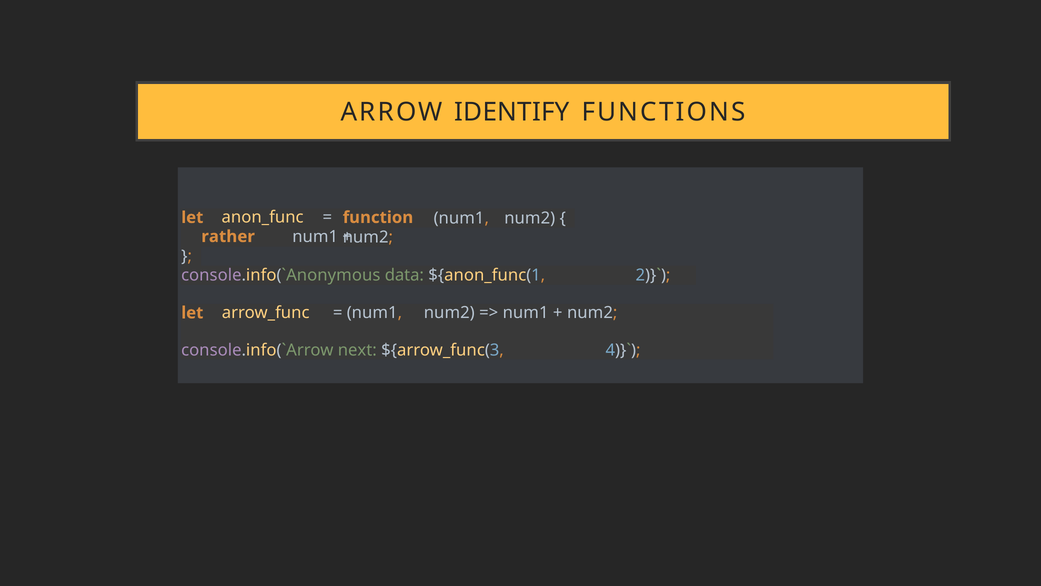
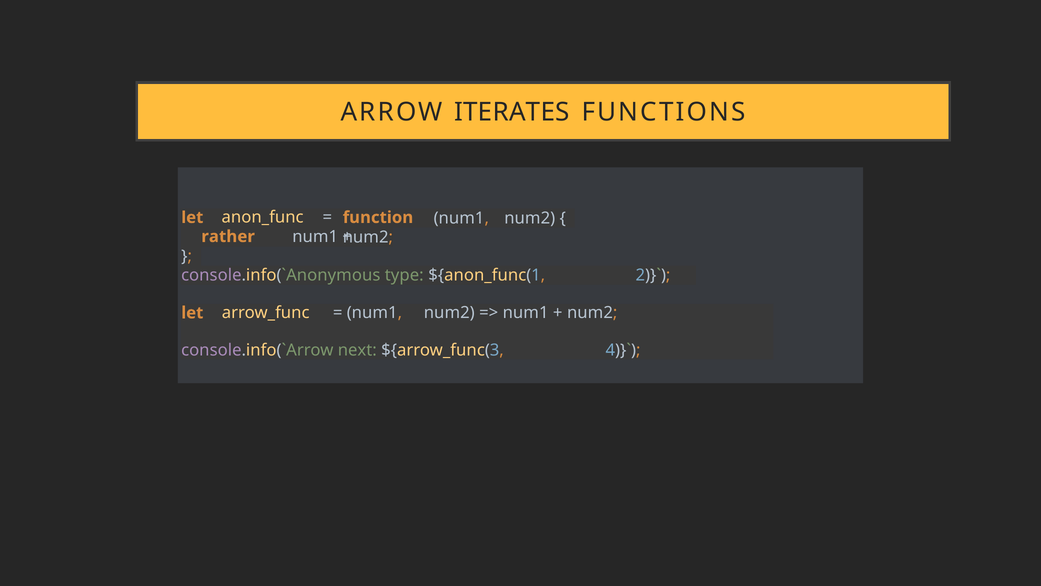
IDENTIFY: IDENTIFY -> ITERATES
data: data -> type
